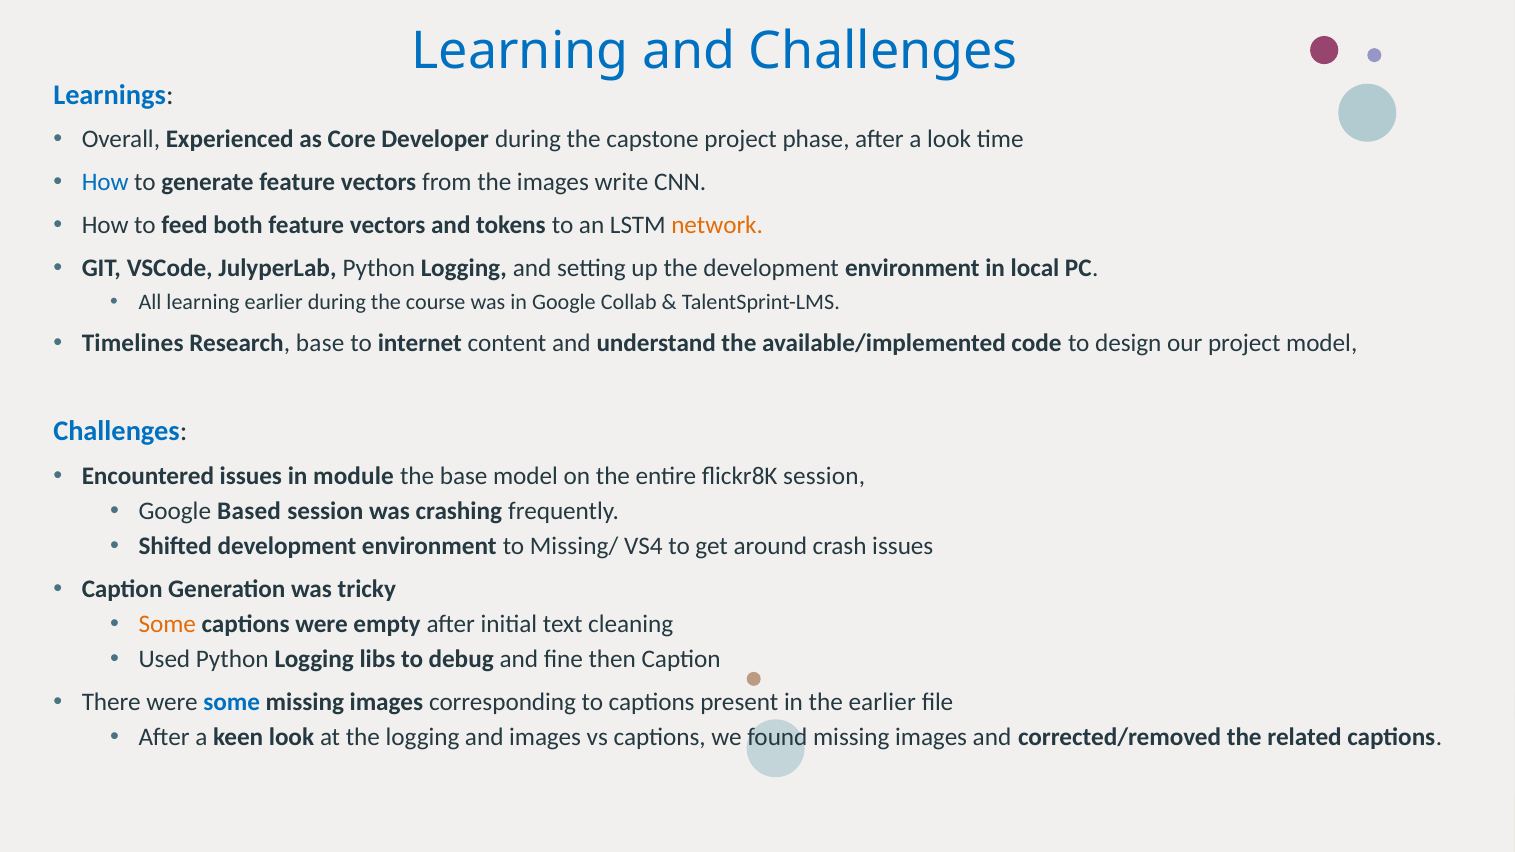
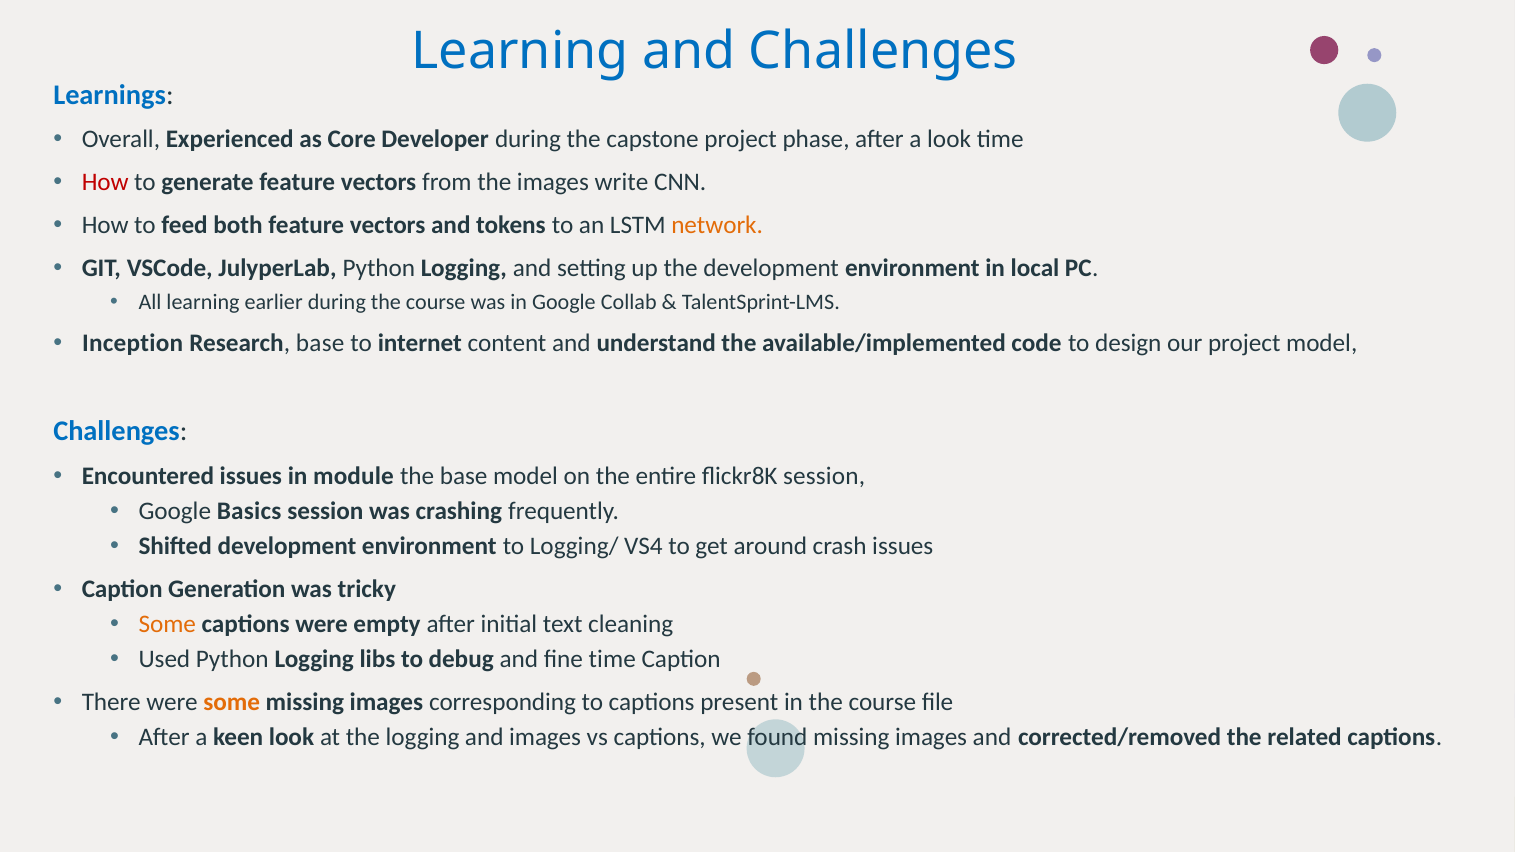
How at (105, 183) colour: blue -> red
Timelines: Timelines -> Inception
Based: Based -> Basics
Missing/: Missing/ -> Logging/
fine then: then -> time
some at (232, 703) colour: blue -> orange
in the earlier: earlier -> course
